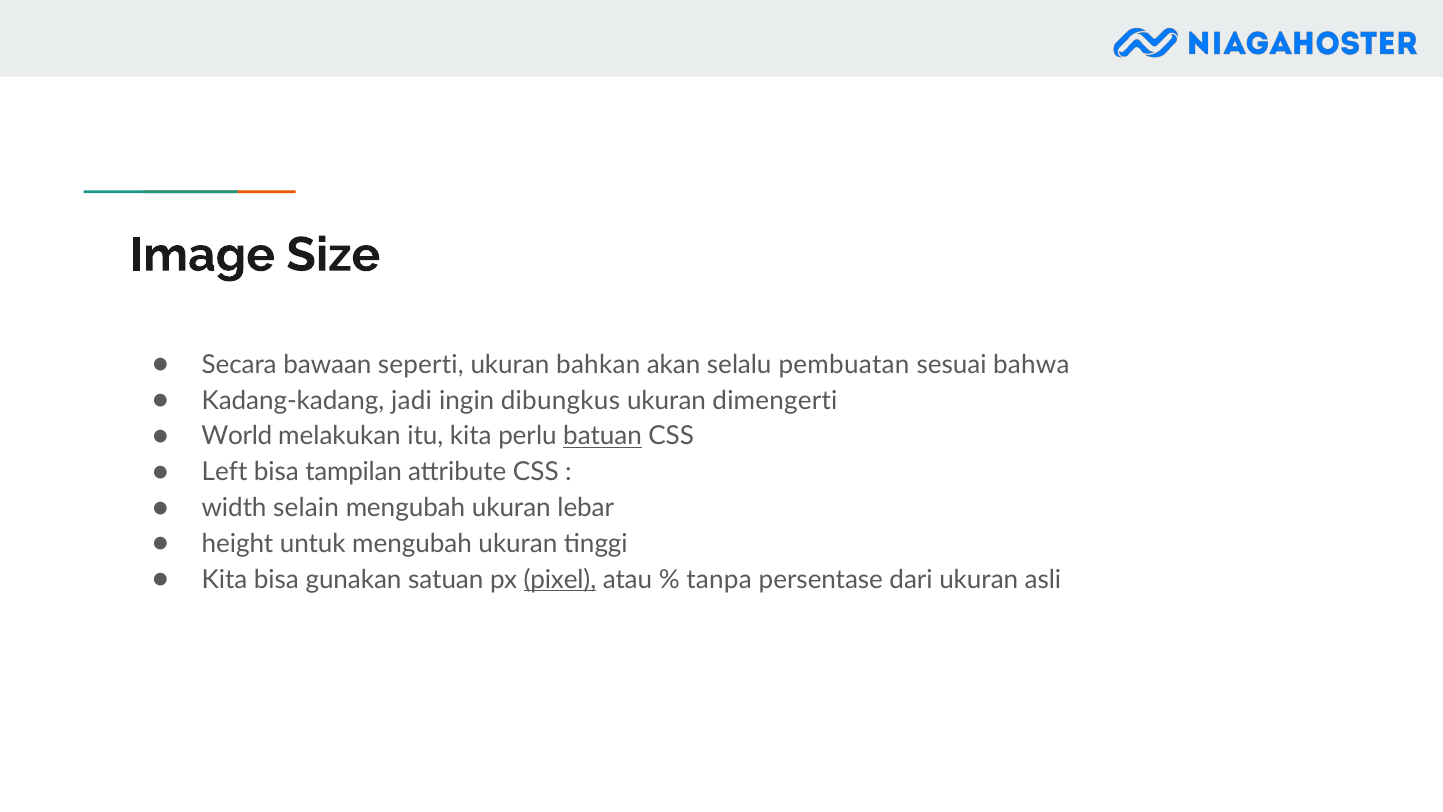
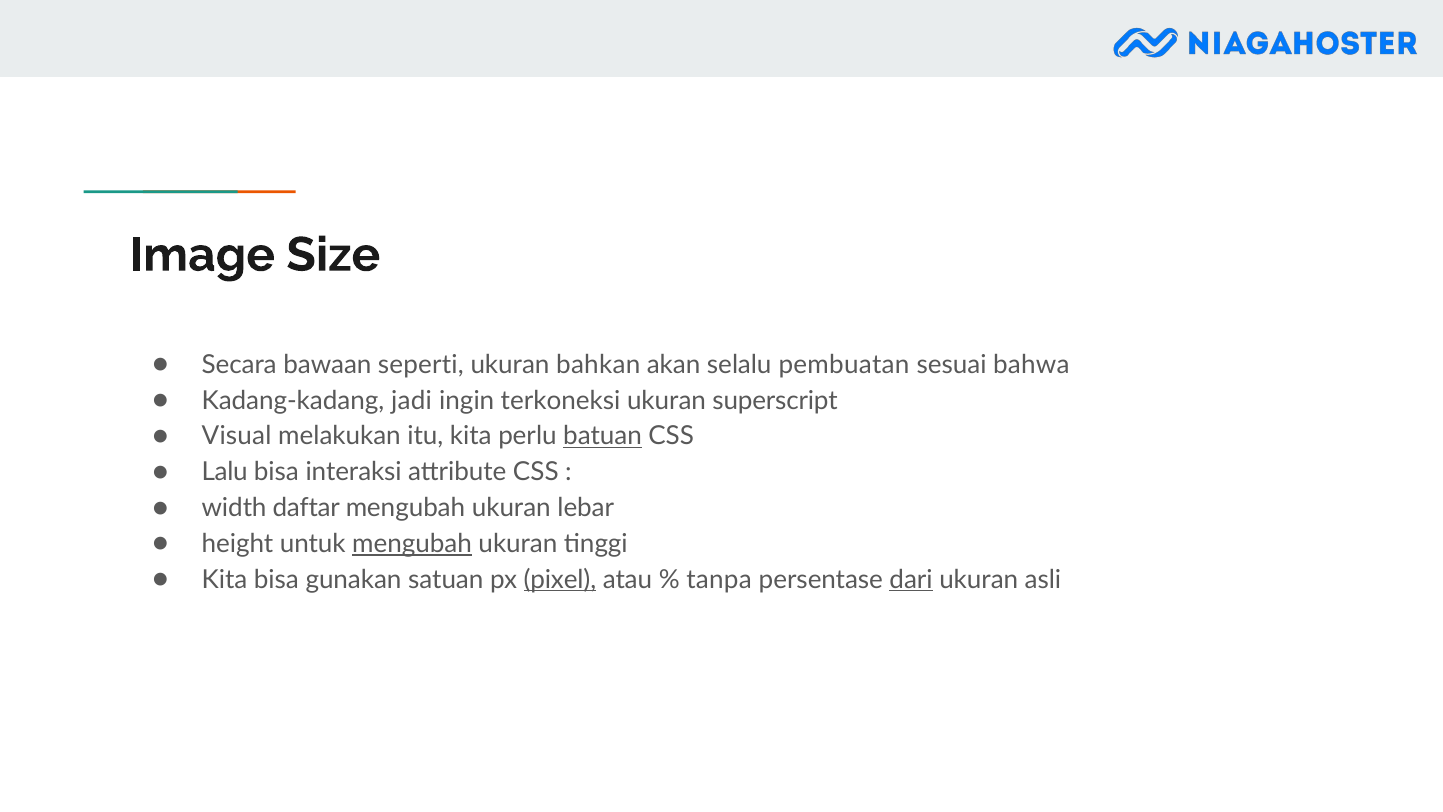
dibungkus: dibungkus -> terkoneksi
dimengerti: dimengerti -> superscript
World: World -> Visual
Left: Left -> Lalu
tampilan: tampilan -> interaksi
selain: selain -> daftar
mengubah at (412, 543) underline: none -> present
dari underline: none -> present
